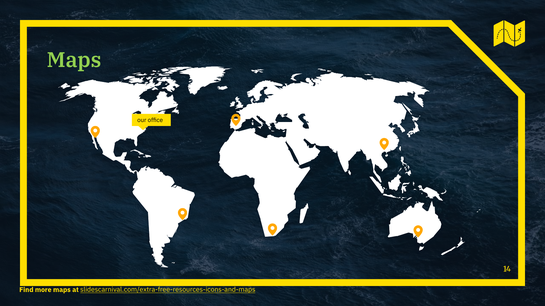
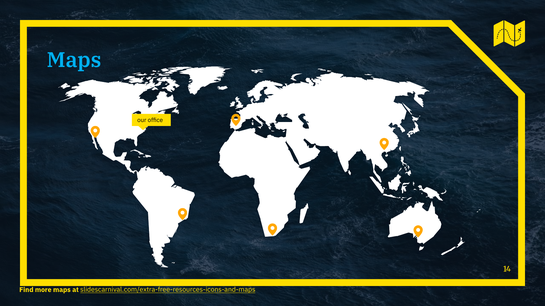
Maps at (74, 60) colour: light green -> light blue
